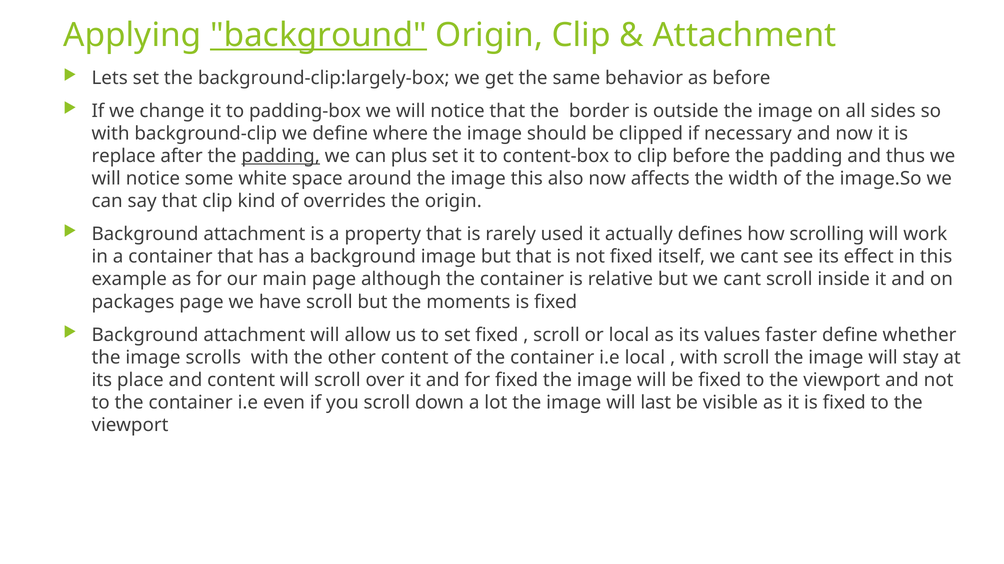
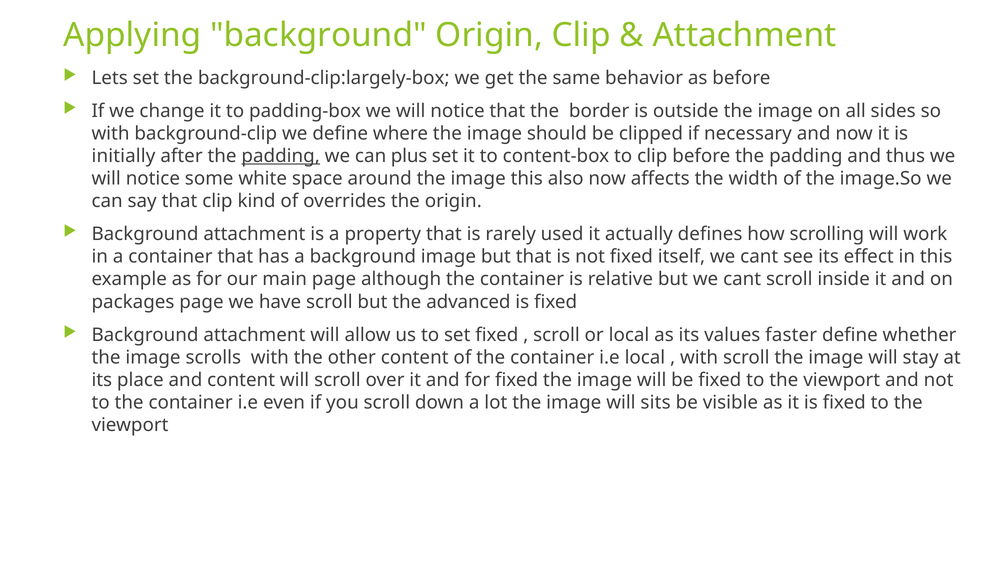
background at (318, 35) underline: present -> none
replace: replace -> initially
moments: moments -> advanced
last: last -> sits
